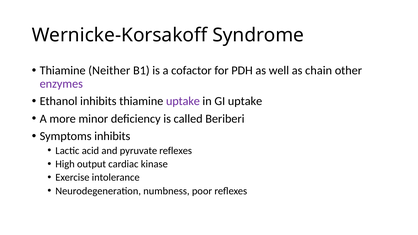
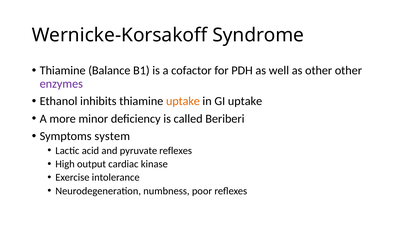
Neither: Neither -> Balance
as chain: chain -> other
uptake at (183, 101) colour: purple -> orange
Symptoms inhibits: inhibits -> system
